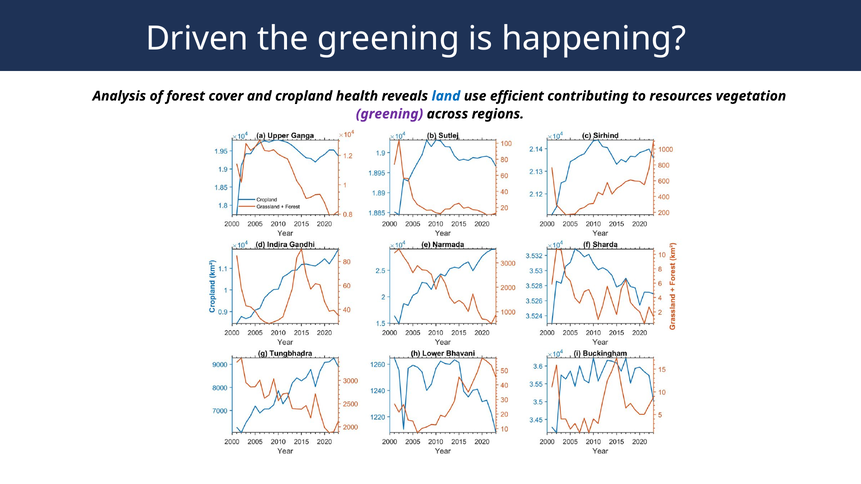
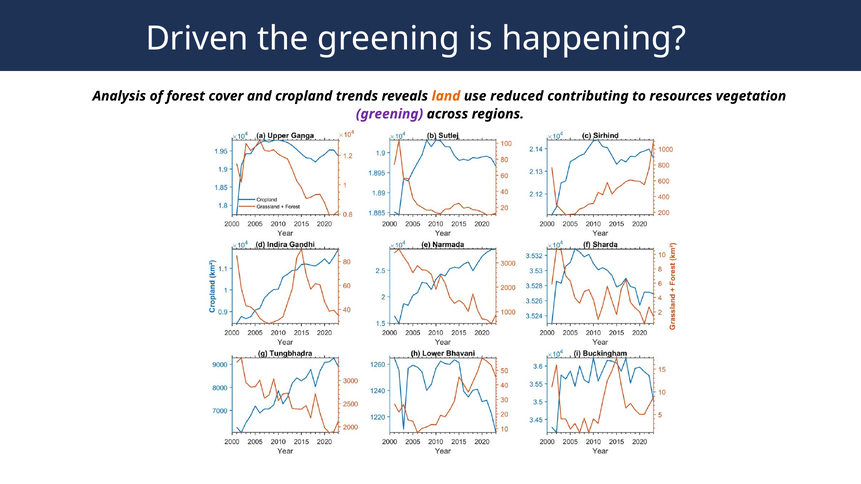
health: health -> trends
land colour: blue -> orange
efficient: efficient -> reduced
